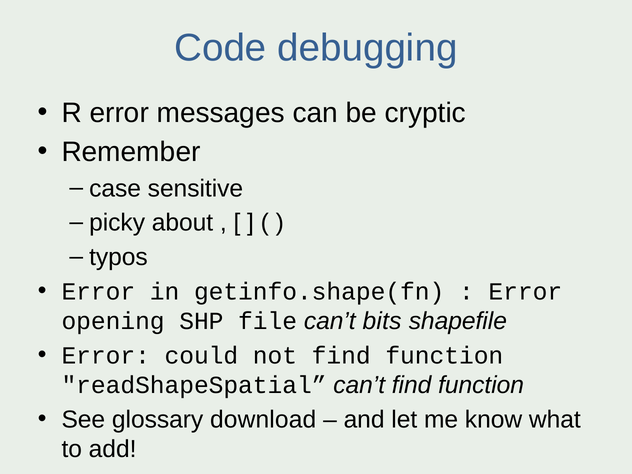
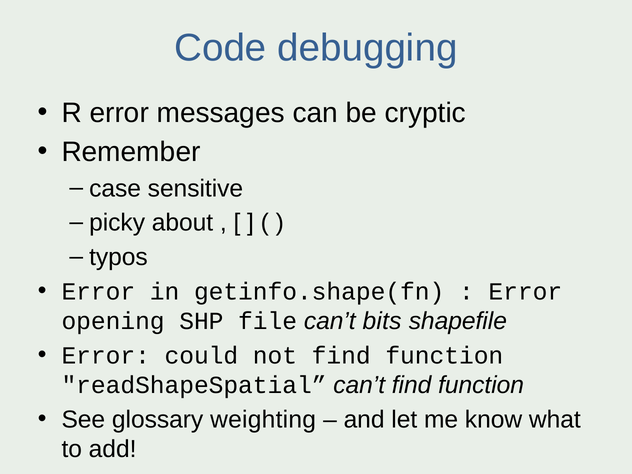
download: download -> weighting
